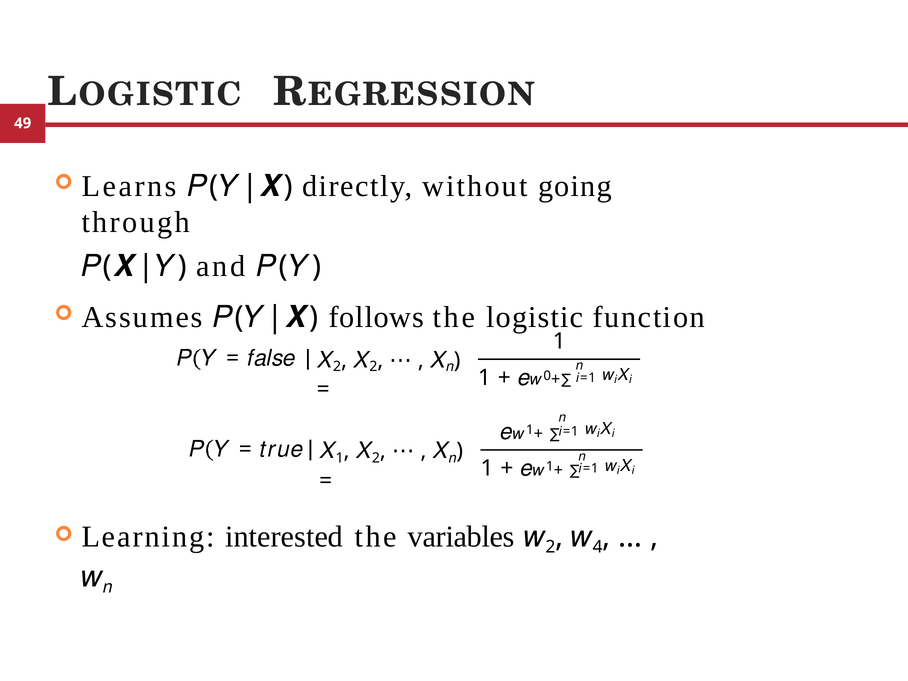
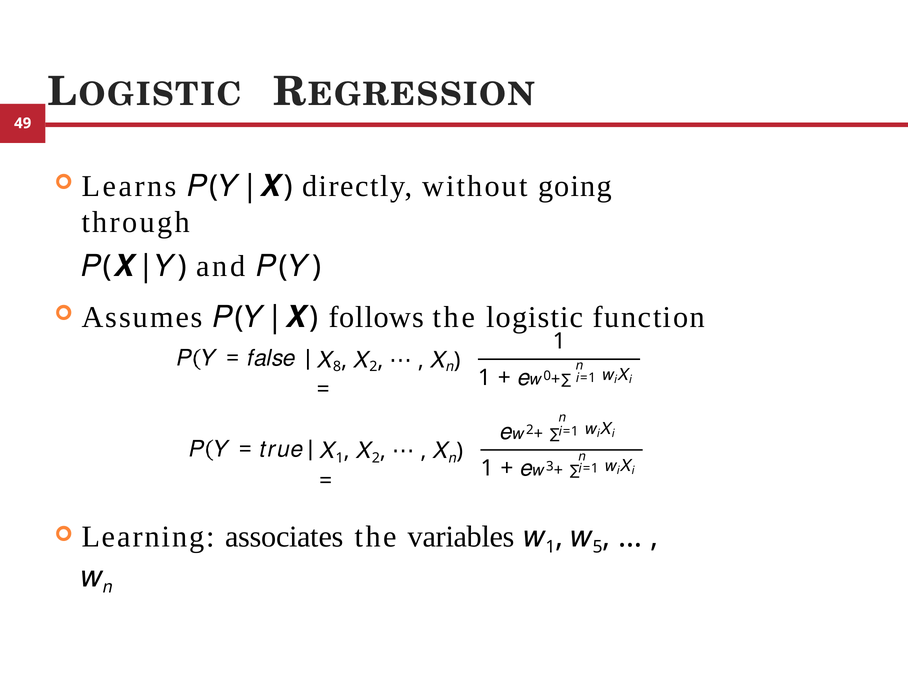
2 at (337, 366): 2 -> 8
1 at (530, 430): 1 -> 2
1 at (550, 466): 1 -> 3
interested: interested -> associates
𝑤 2: 2 -> 1
4: 4 -> 5
